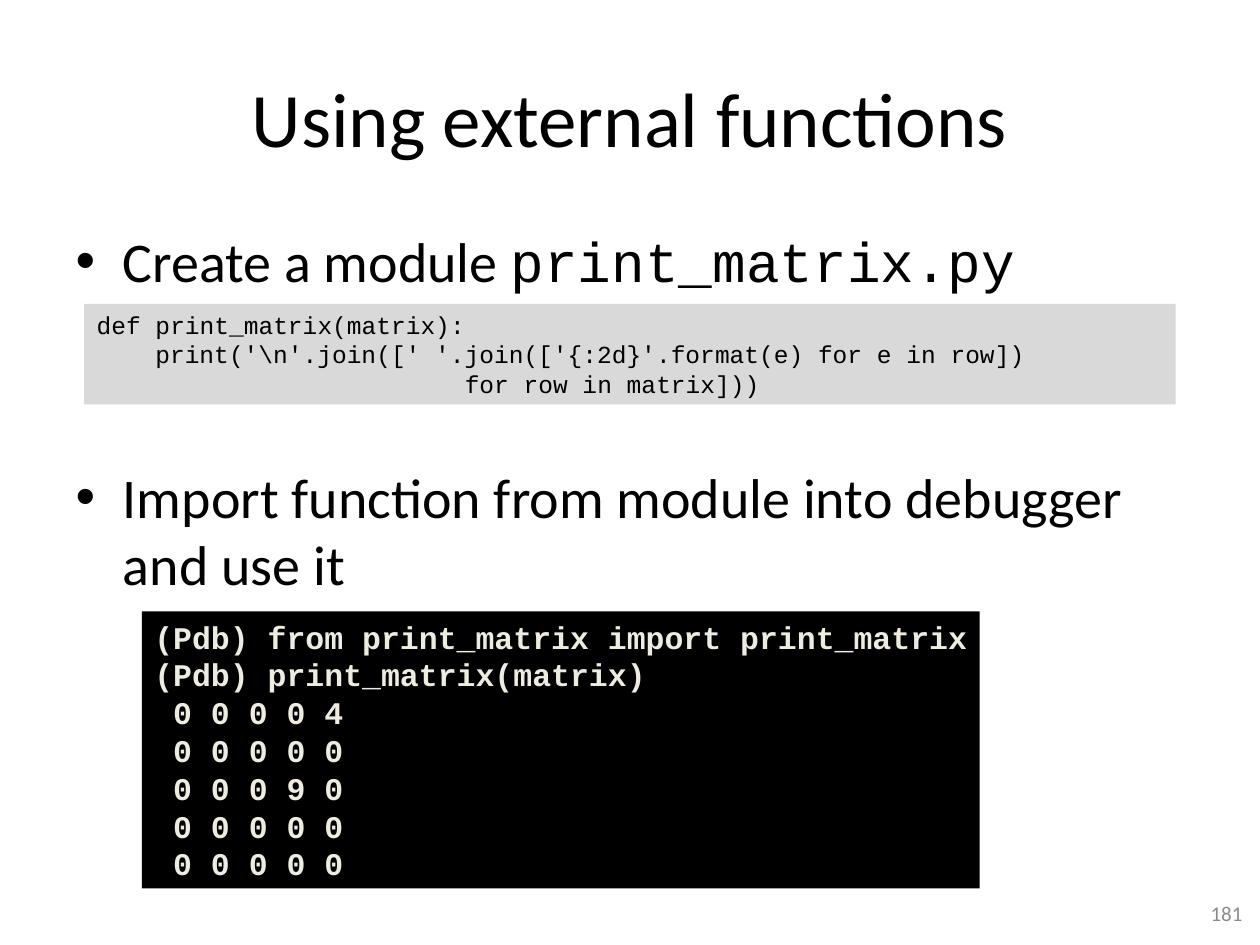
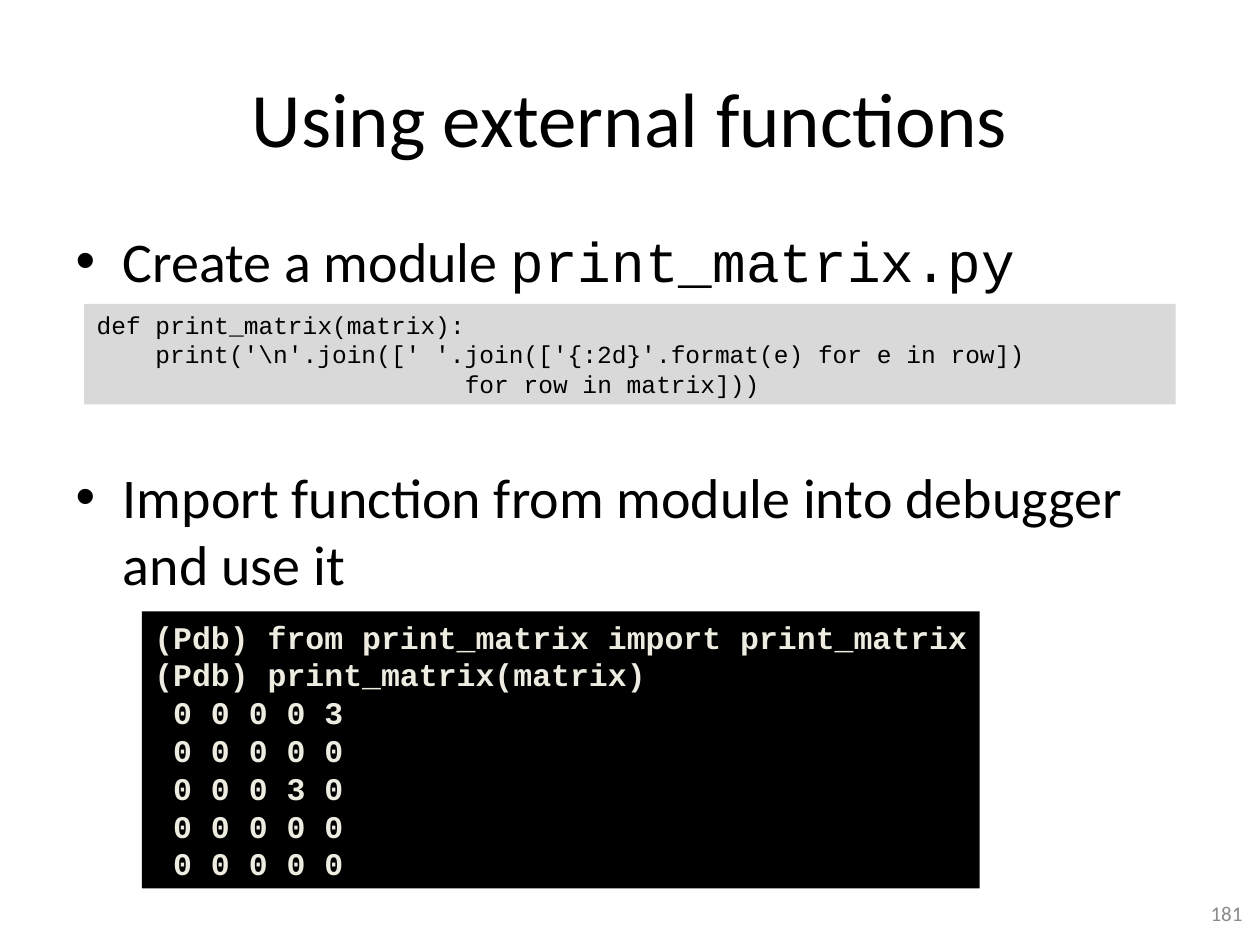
4 at (334, 714): 4 -> 3
9 at (296, 790): 9 -> 3
